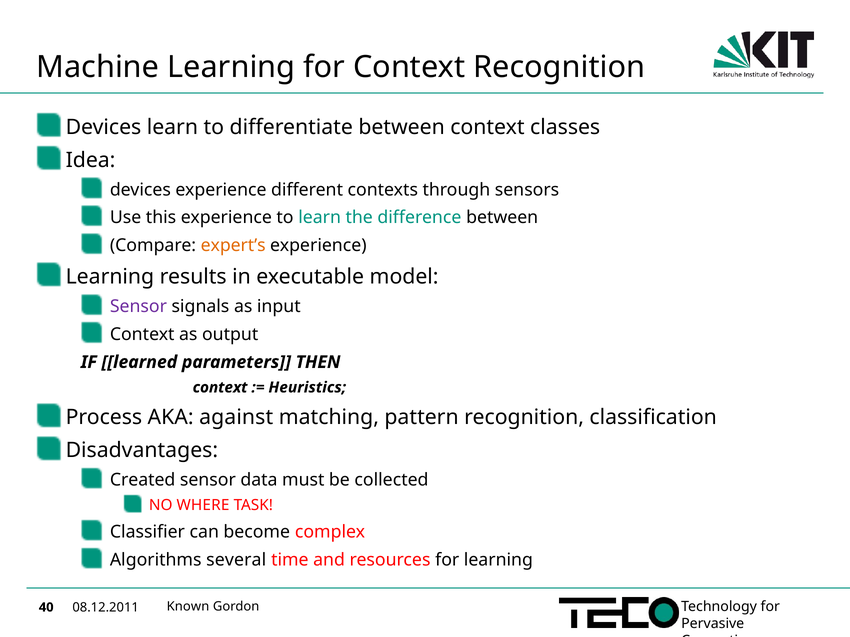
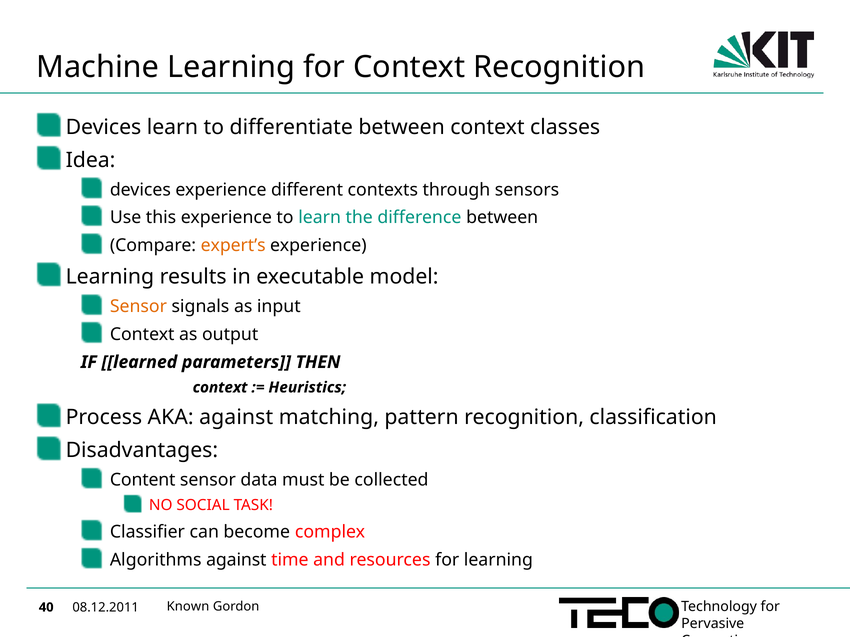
Sensor at (138, 307) colour: purple -> orange
Created: Created -> Content
WHERE: WHERE -> SOCIAL
Algorithms several: several -> against
